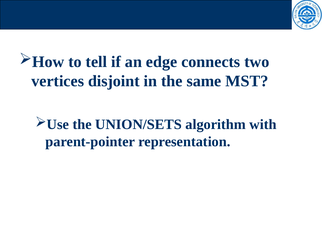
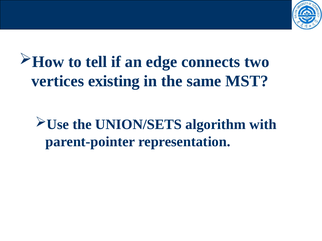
disjoint: disjoint -> existing
